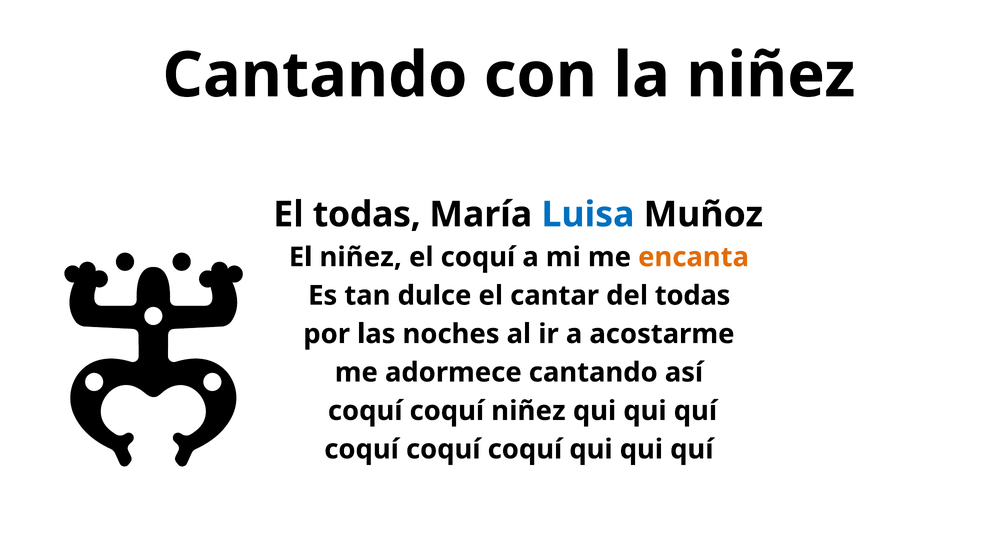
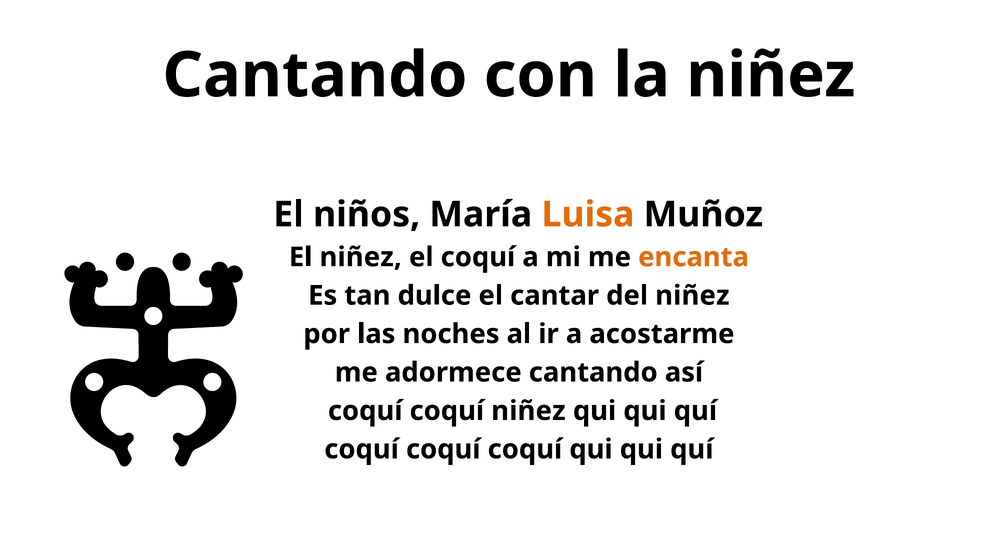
El todas: todas -> niños
Luisa colour: blue -> orange
del todas: todas -> niñez
